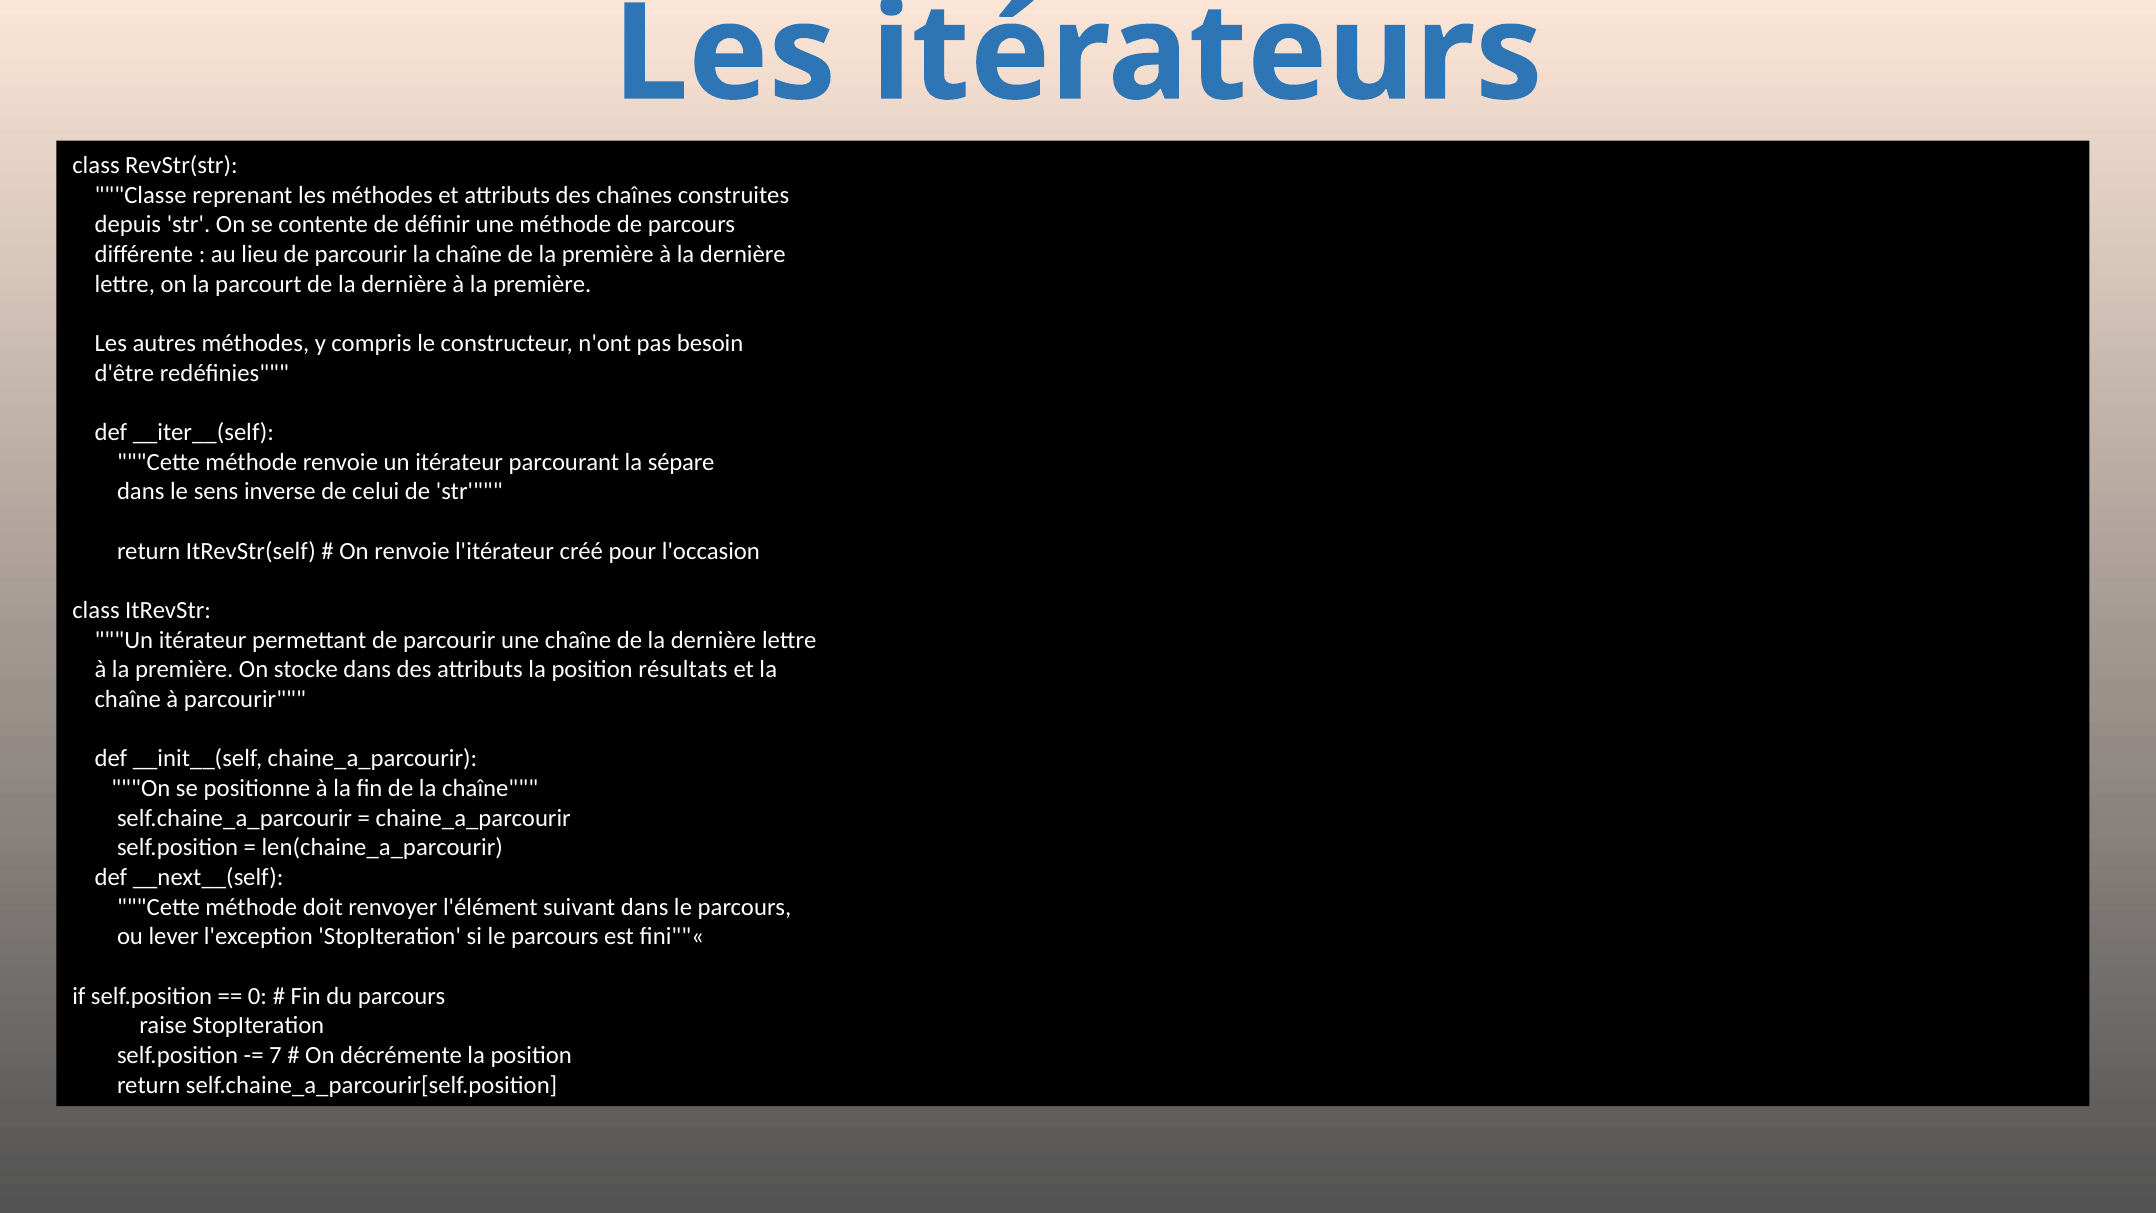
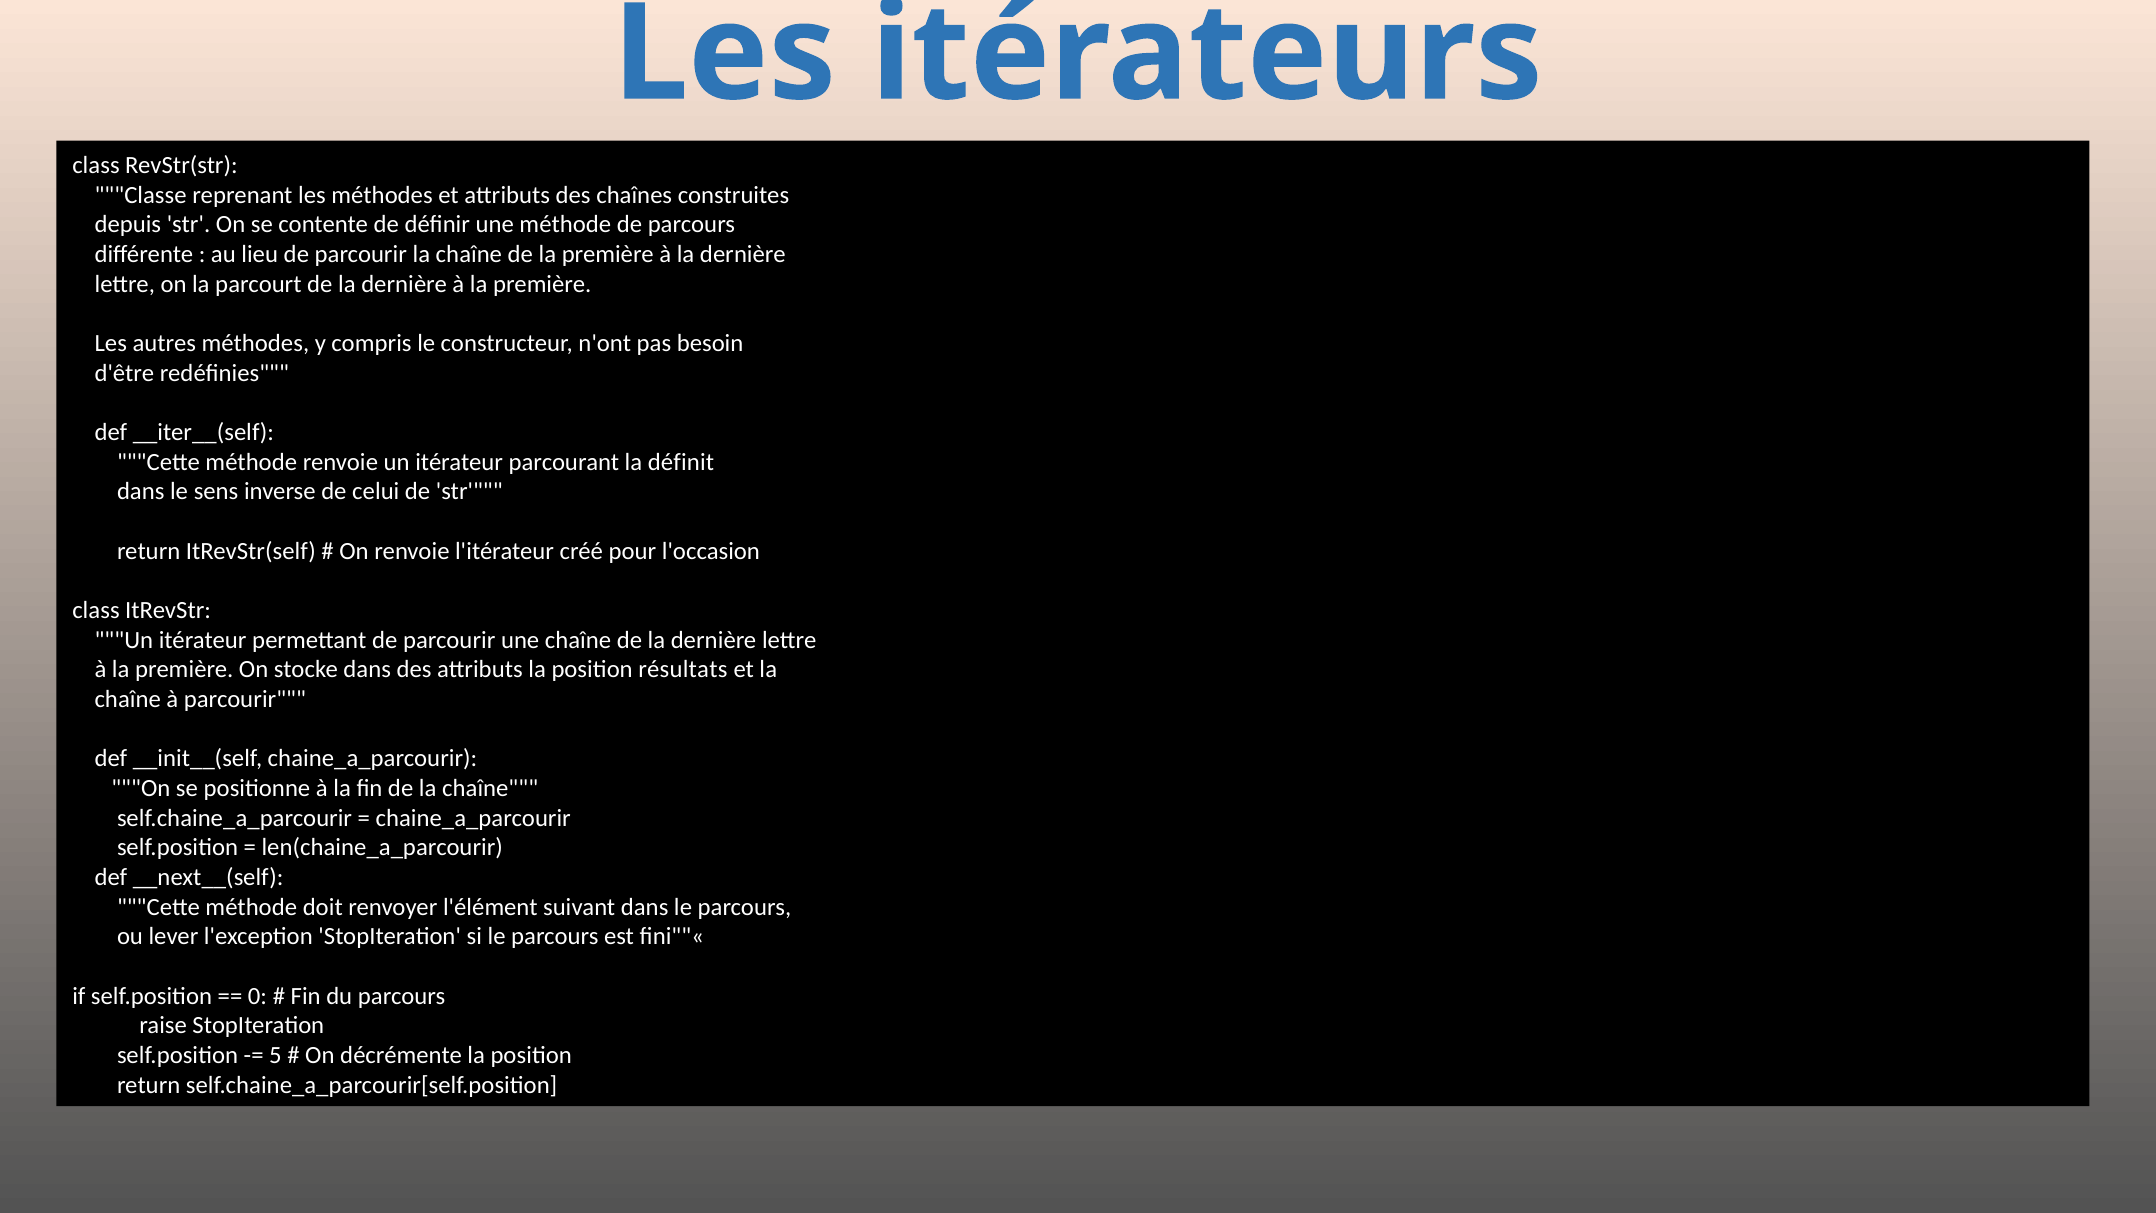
sépare: sépare -> définit
7: 7 -> 5
